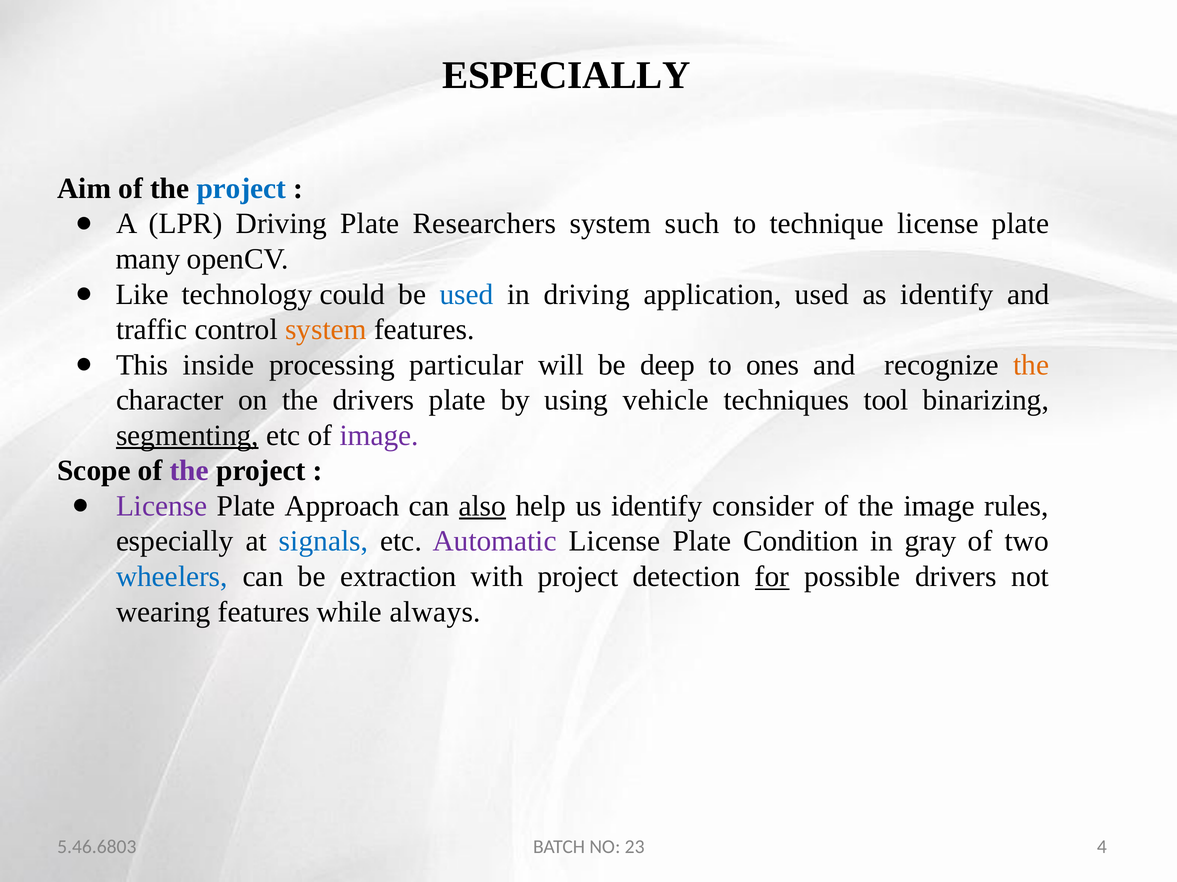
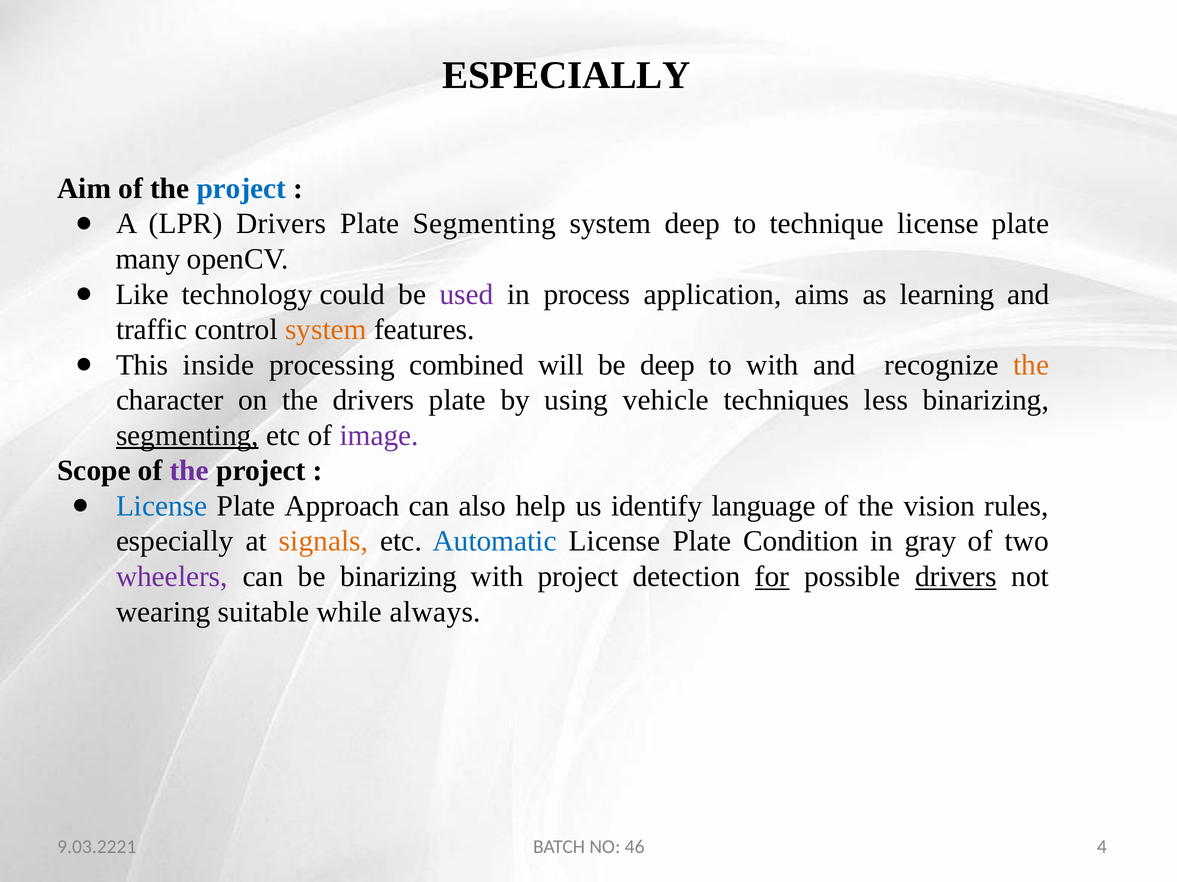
LPR Driving: Driving -> Drivers
Plate Researchers: Researchers -> Segmenting
system such: such -> deep
used at (467, 295) colour: blue -> purple
in driving: driving -> process
application used: used -> aims
as identify: identify -> learning
particular: particular -> combined
to ones: ones -> with
tool: tool -> less
License at (162, 506) colour: purple -> blue
also underline: present -> none
consider: consider -> language
the image: image -> vision
signals colour: blue -> orange
Automatic colour: purple -> blue
wheelers colour: blue -> purple
be extraction: extraction -> binarizing
drivers at (956, 577) underline: none -> present
wearing features: features -> suitable
5.46.6803: 5.46.6803 -> 9.03.2221
23: 23 -> 46
